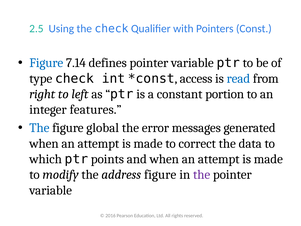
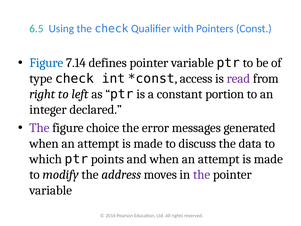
2.5: 2.5 -> 6.5
read colour: blue -> purple
features: features -> declared
The at (39, 128) colour: blue -> purple
global: global -> choice
correct: correct -> discuss
address figure: figure -> moves
